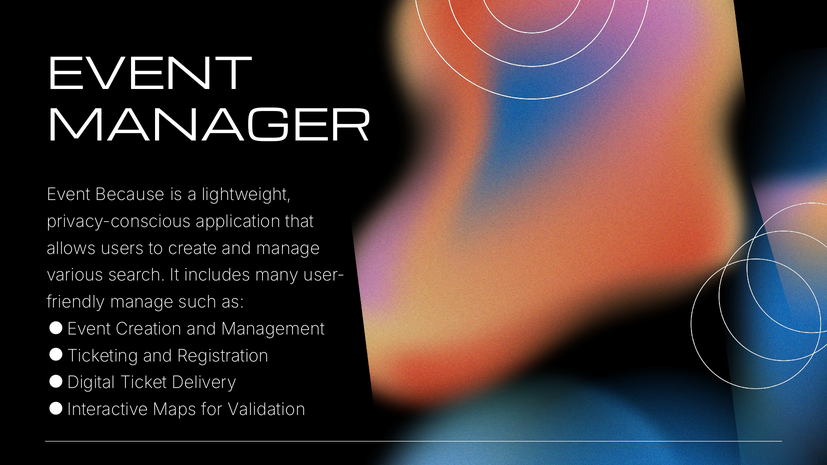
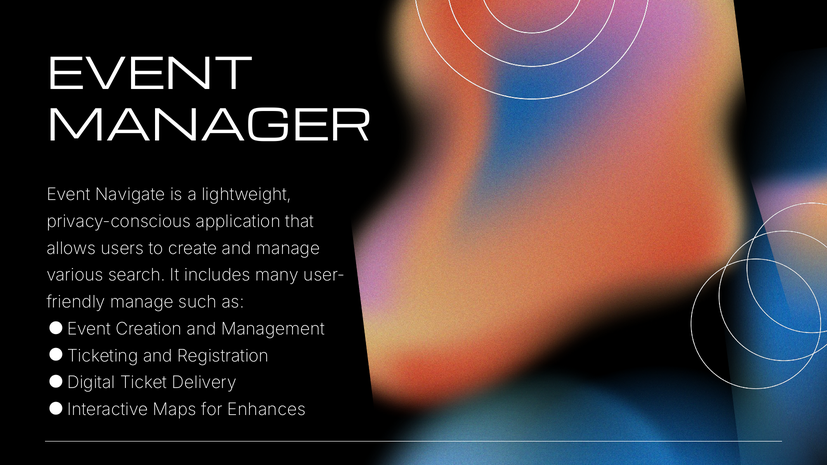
Because: Because -> Navigate
Validation: Validation -> Enhances
